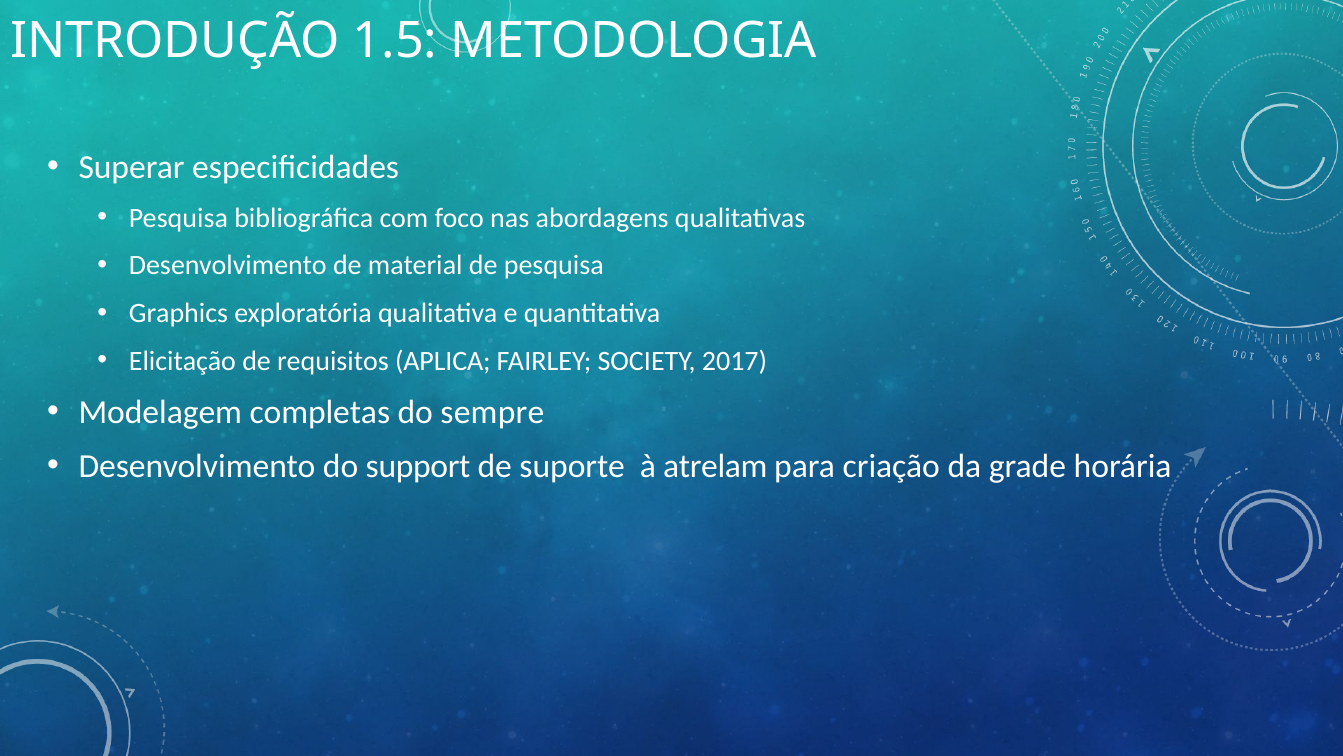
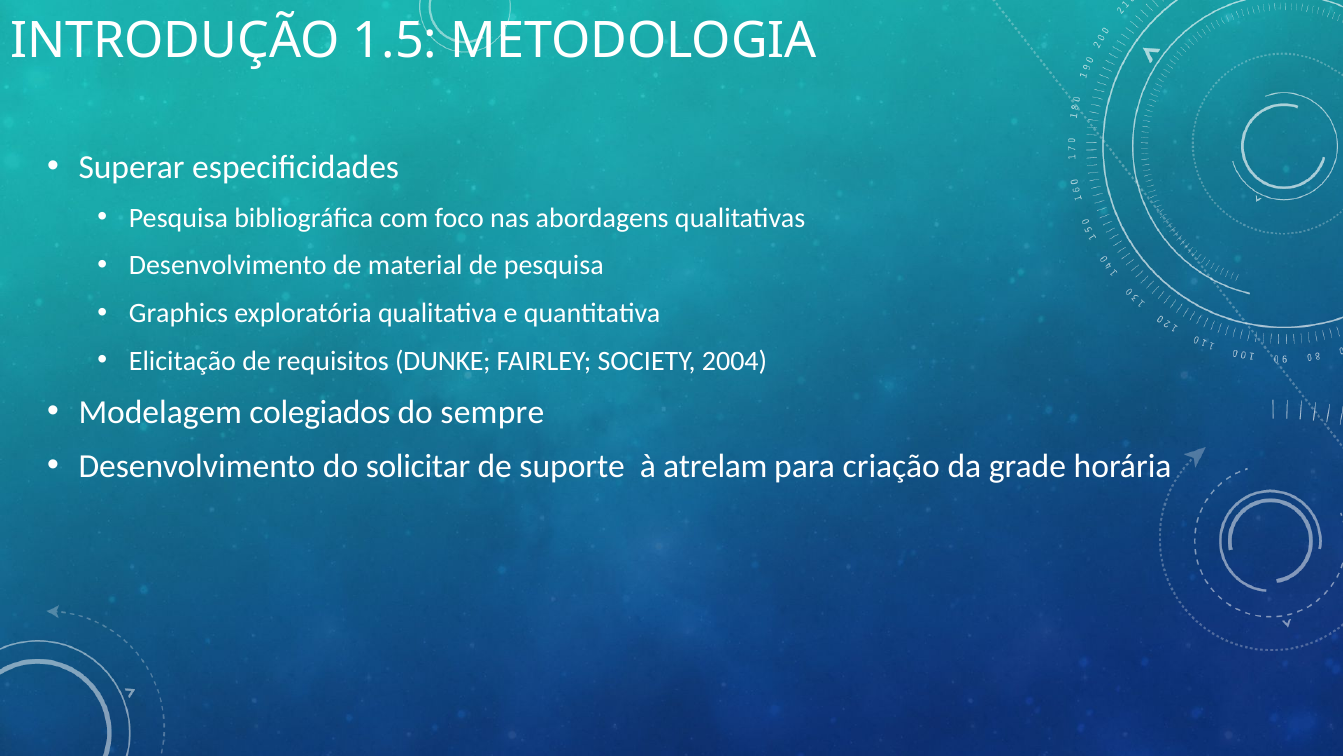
APLICA: APLICA -> DUNKE
2017: 2017 -> 2004
completas: completas -> colegiados
support: support -> solicitar
